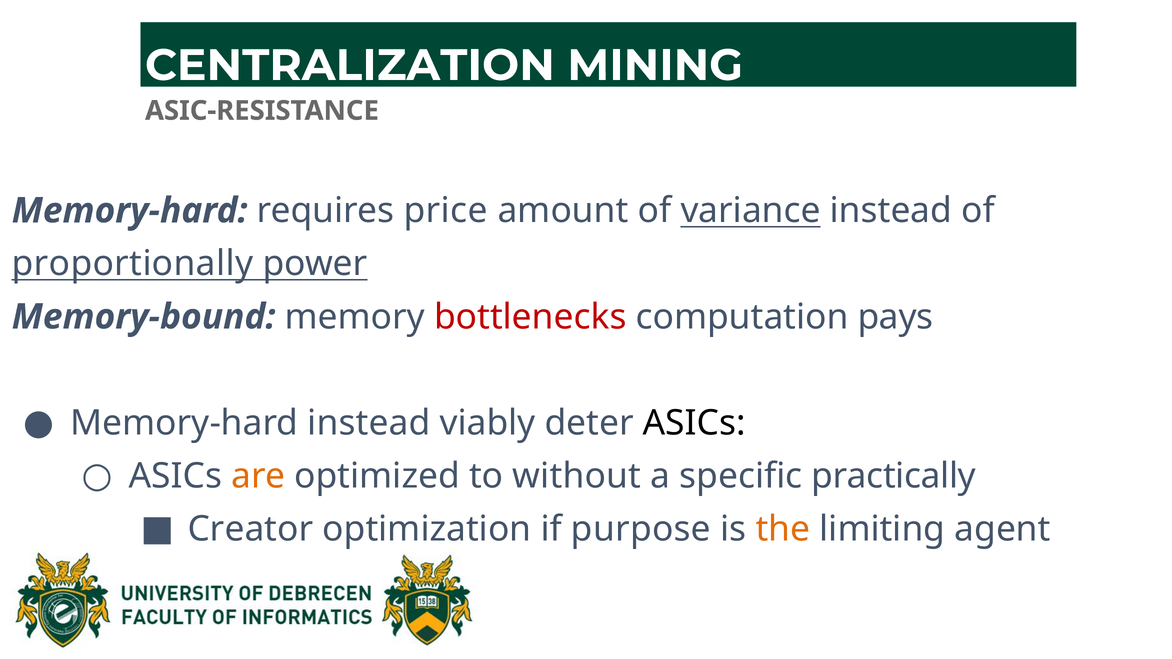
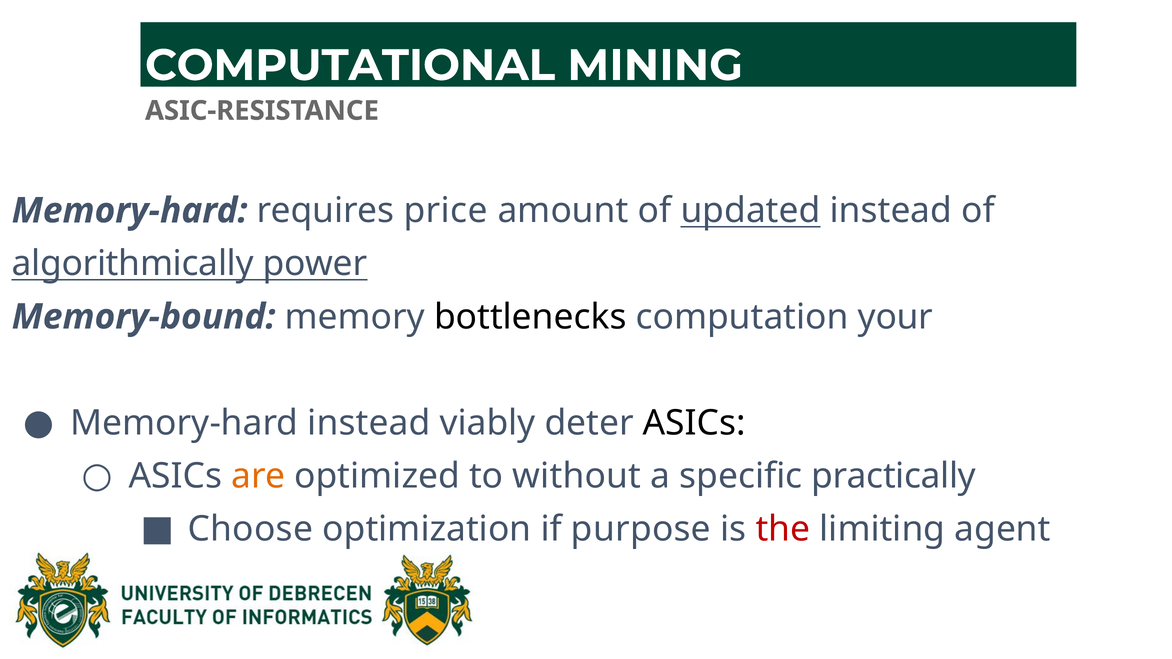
CENTRALIZATION: CENTRALIZATION -> COMPUTATIONAL
variance: variance -> updated
proportionally: proportionally -> algorithmically
bottlenecks colour: red -> black
pays: pays -> your
Creator: Creator -> Choose
the colour: orange -> red
